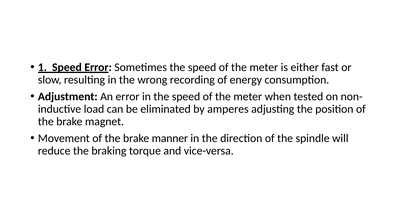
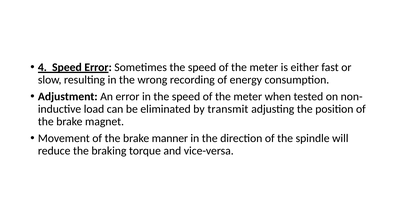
1: 1 -> 4
amperes: amperes -> transmit
